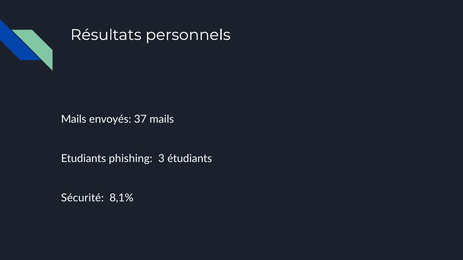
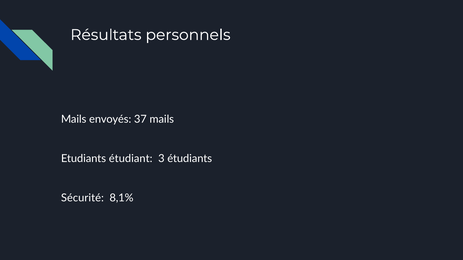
phishing: phishing -> étudiant
